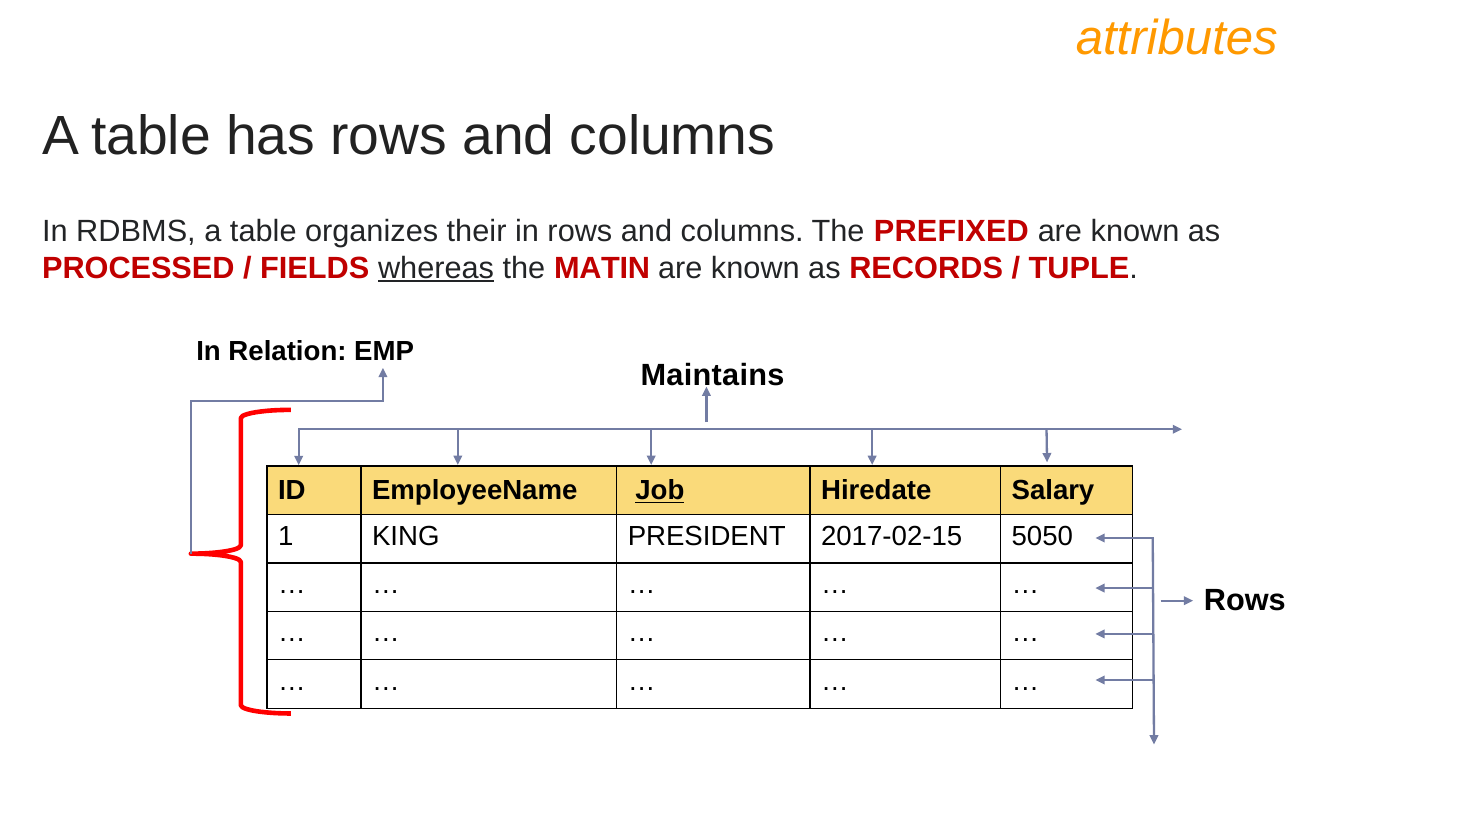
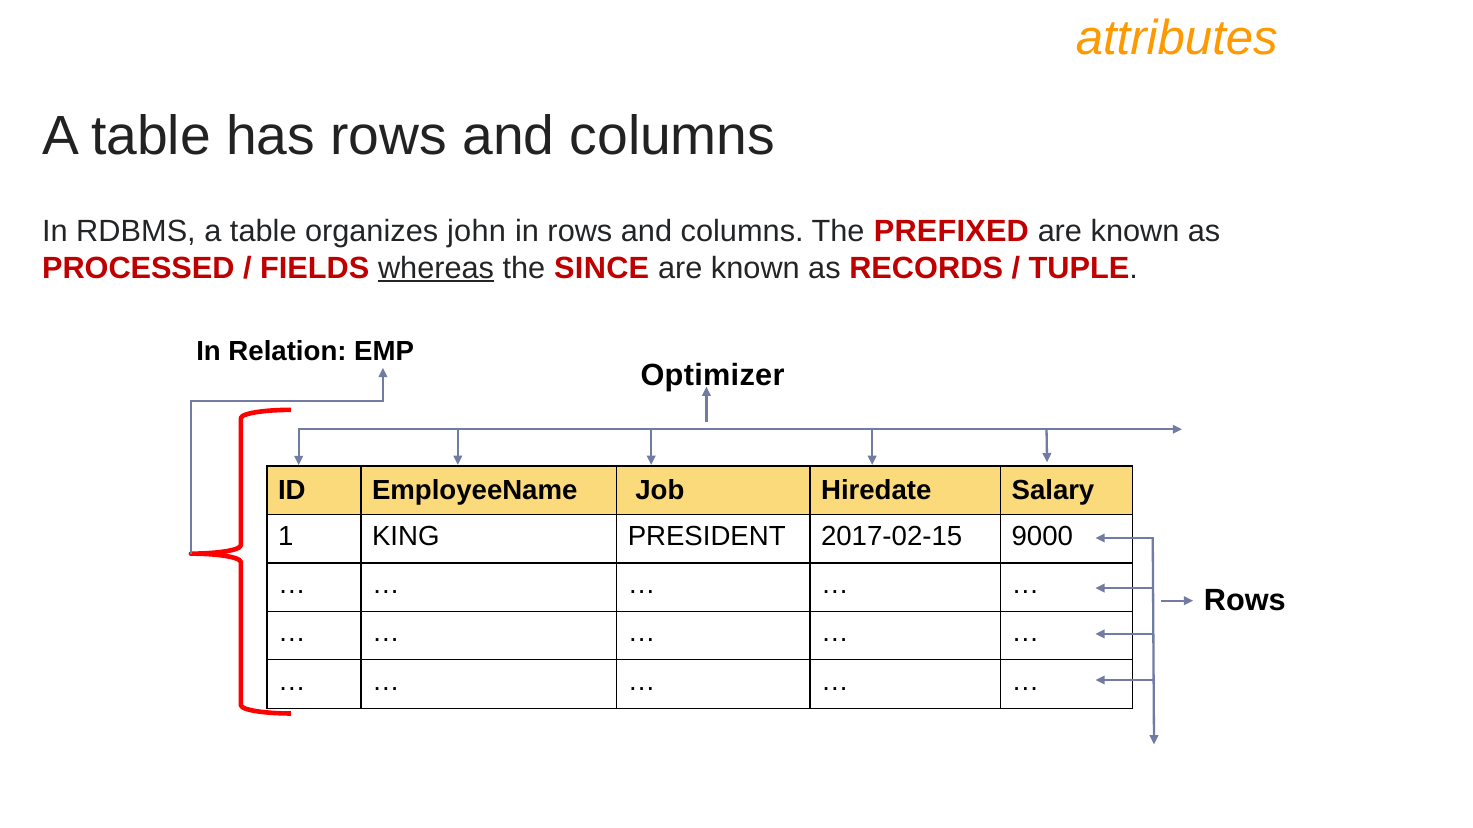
their: their -> john
MATIN: MATIN -> SINCE
Maintains: Maintains -> Optimizer
Job underline: present -> none
5050: 5050 -> 9000
